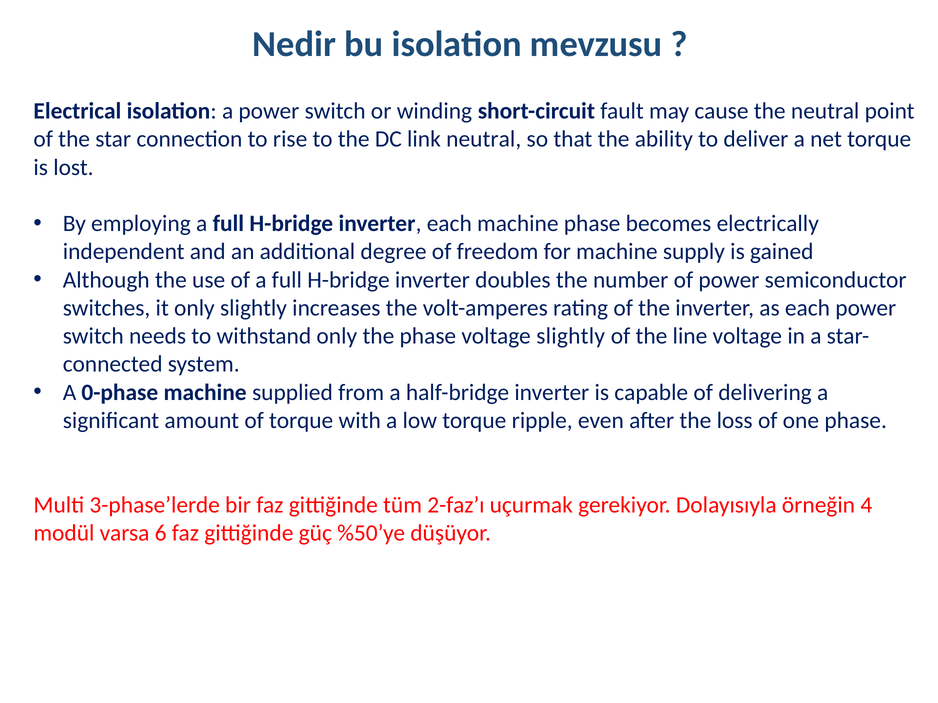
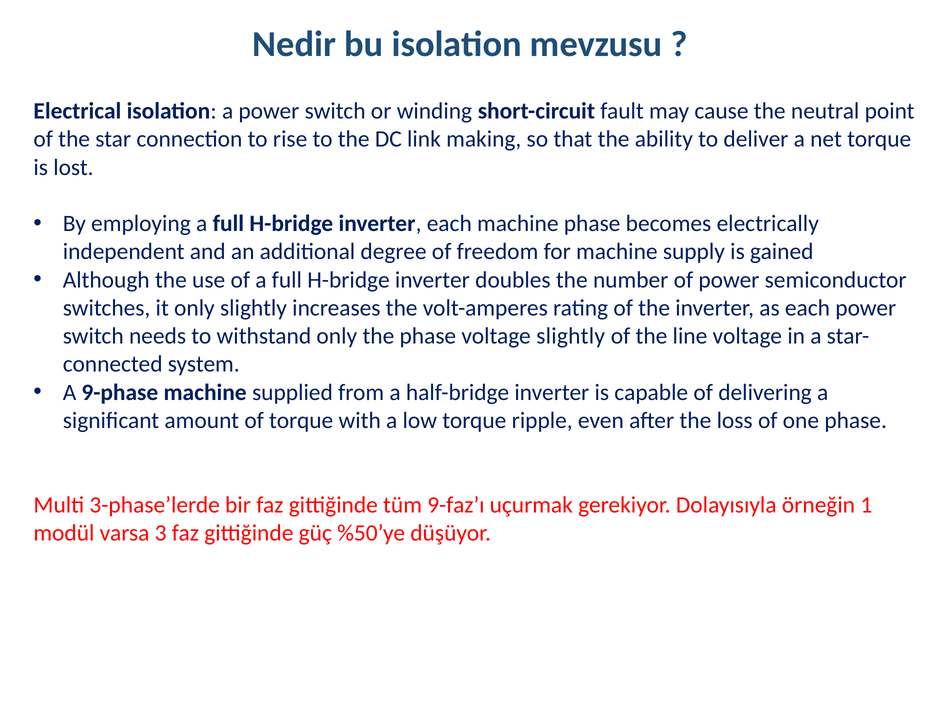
link neutral: neutral -> making
0-phase: 0-phase -> 9-phase
2-faz’ı: 2-faz’ı -> 9-faz’ı
4: 4 -> 1
6: 6 -> 3
